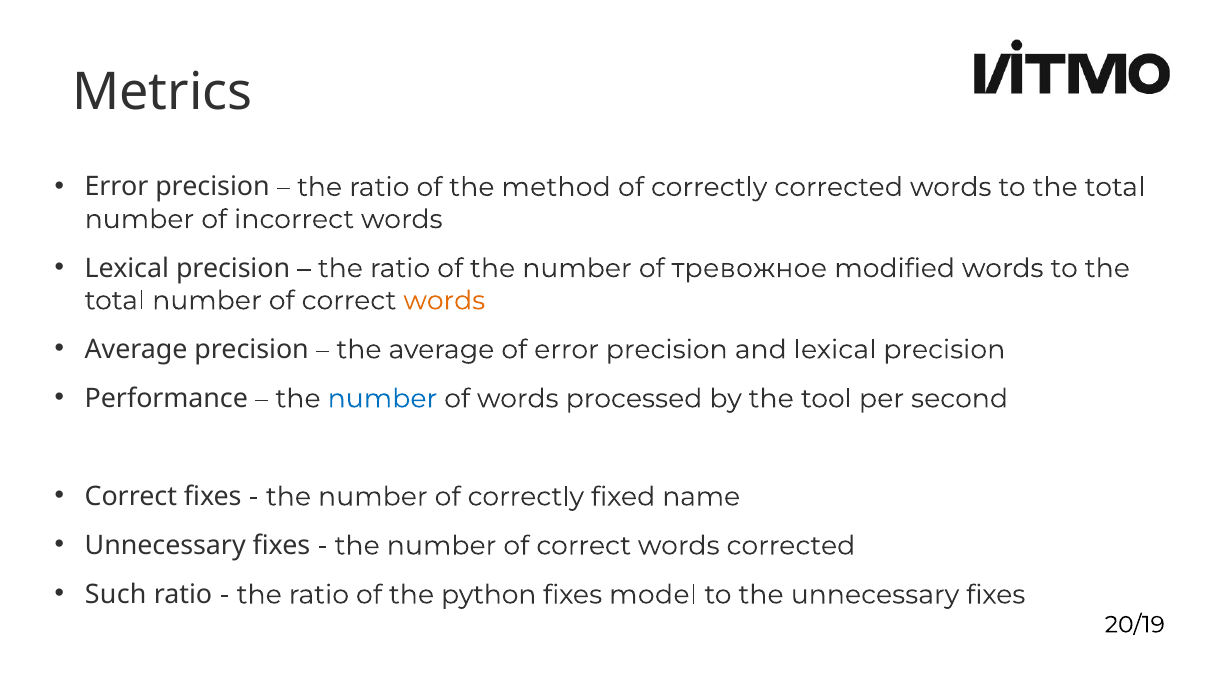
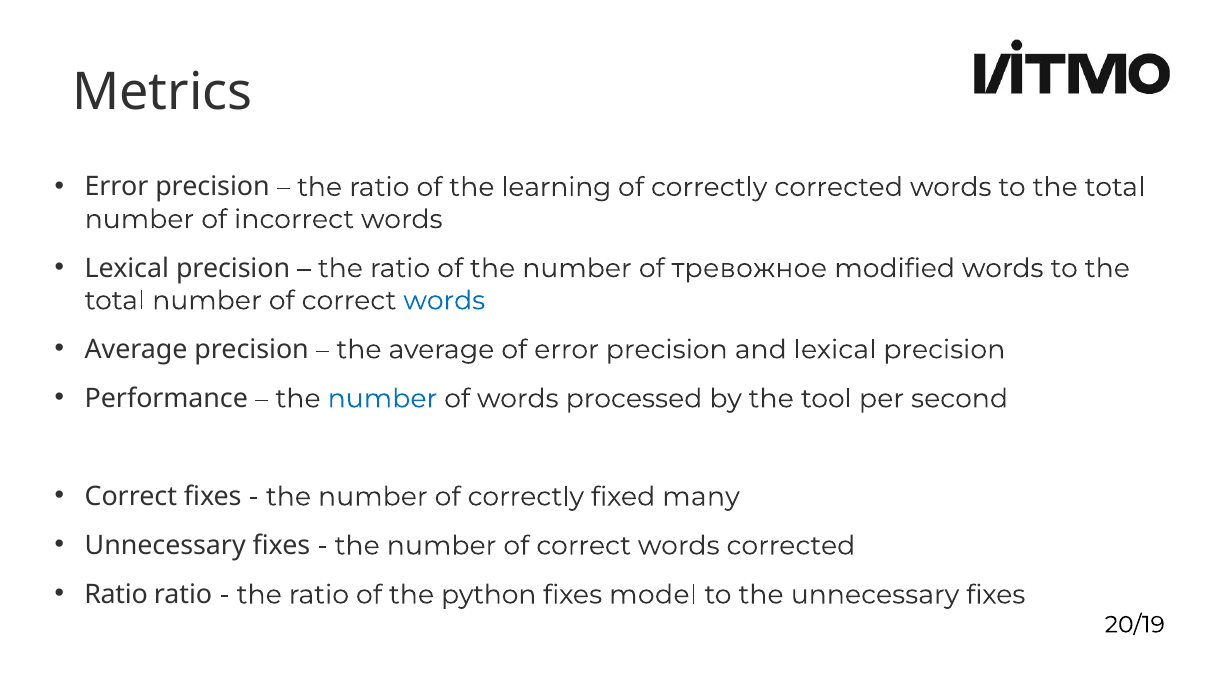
method: method -> learning
words at (444, 301) colour: orange -> blue
name: name -> many
Such at (116, 595): Such -> Ratio
